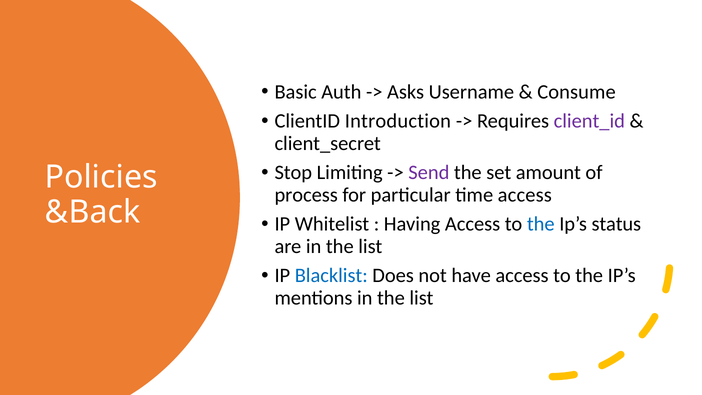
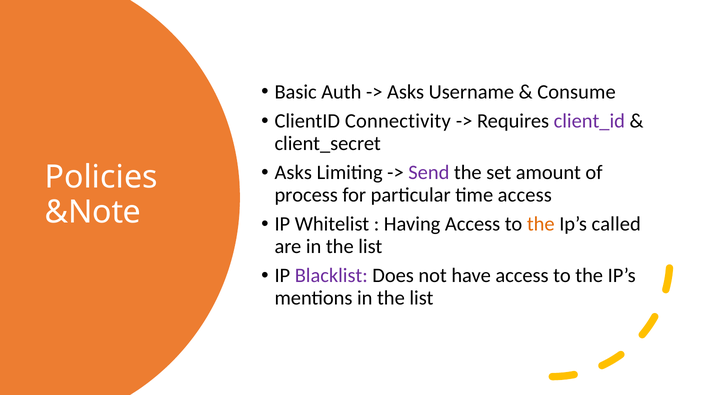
Introduction: Introduction -> Connectivity
Stop at (293, 173): Stop -> Asks
&Back: &Back -> &Note
the at (541, 224) colour: blue -> orange
status: status -> called
Blacklist colour: blue -> purple
